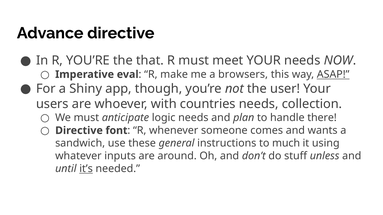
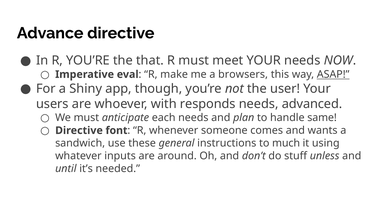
countries: countries -> responds
collection: collection -> advanced
logic: logic -> each
there: there -> same
it’s underline: present -> none
